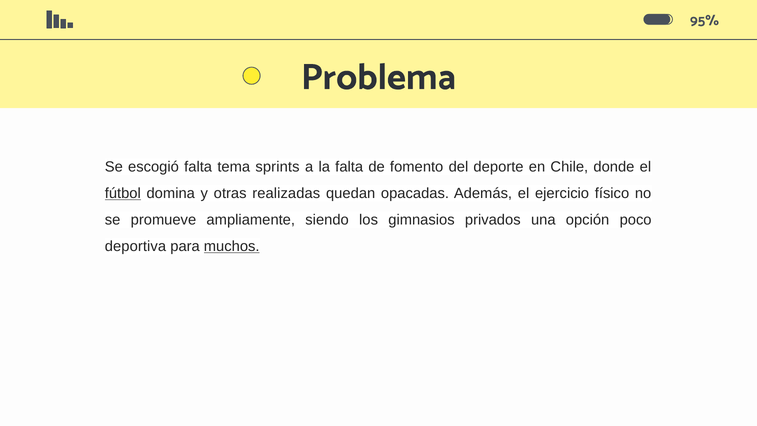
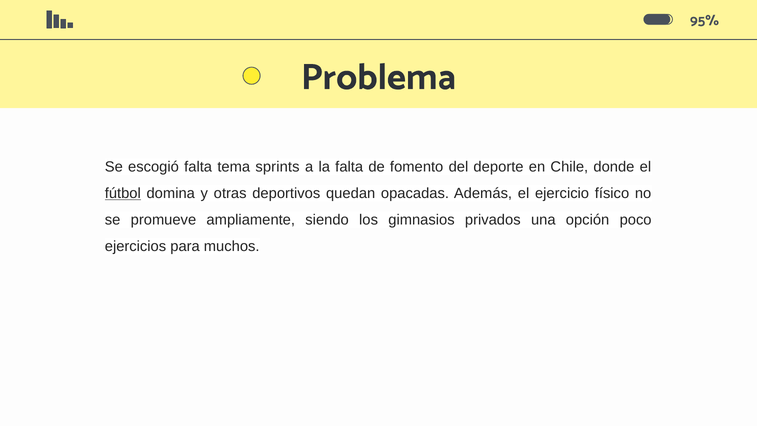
realizadas: realizadas -> deportivos
deportiva: deportiva -> ejercicios
muchos underline: present -> none
